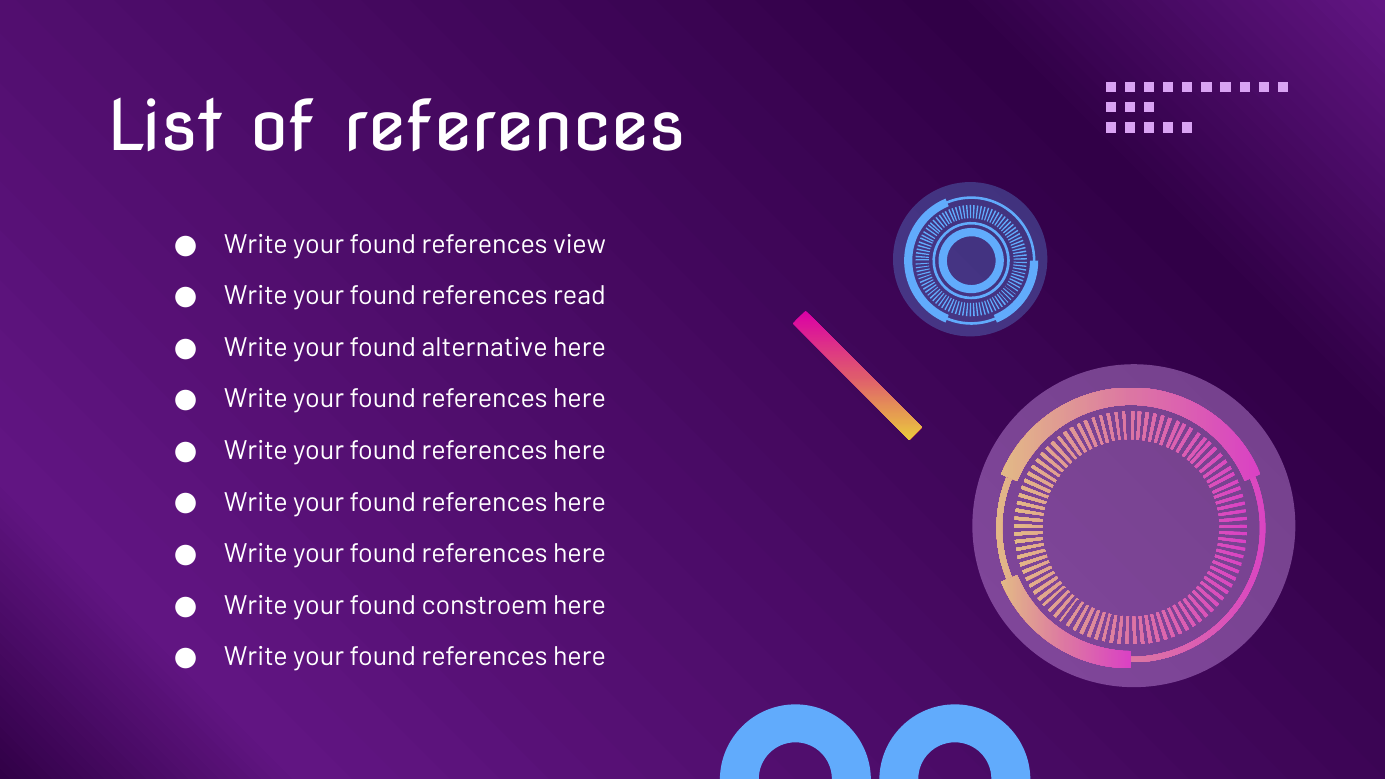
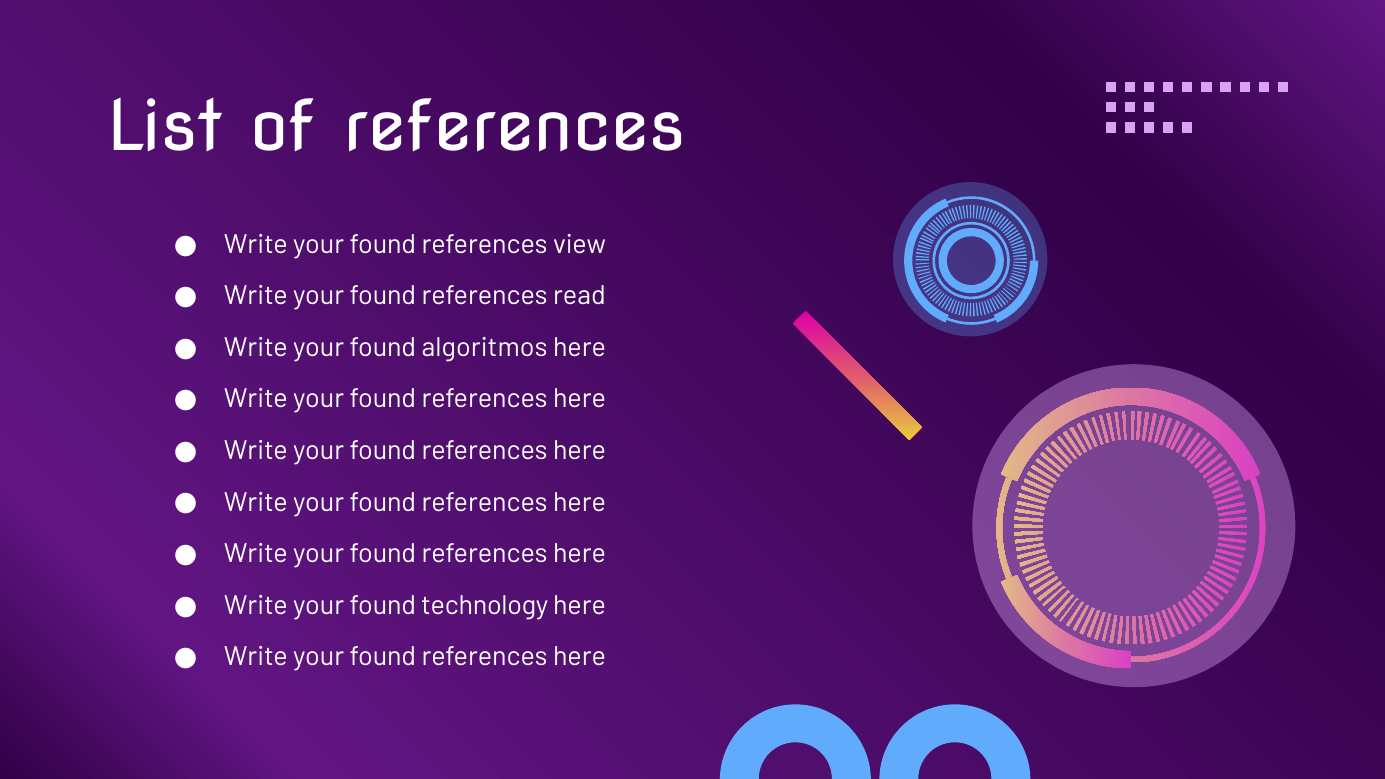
alternative: alternative -> algoritmos
constroem: constroem -> technology
